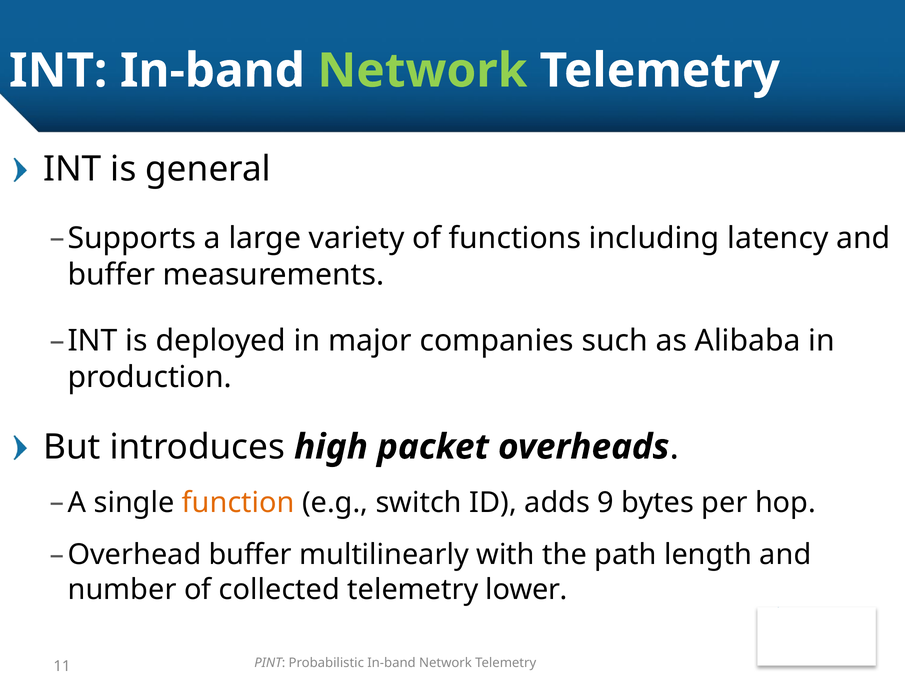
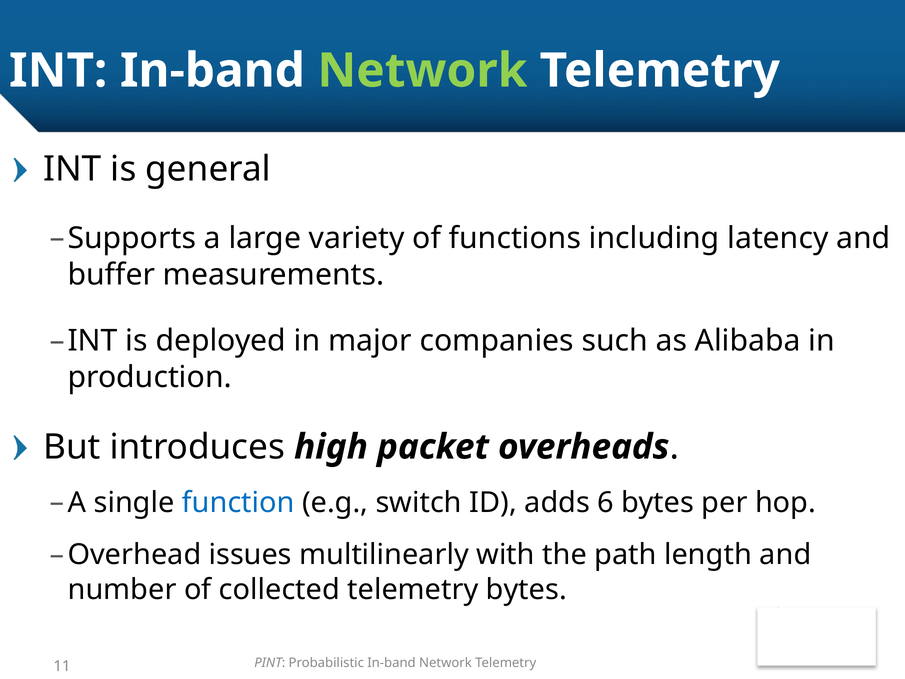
function colour: orange -> blue
9: 9 -> 6
Overhead buffer: buffer -> issues
telemetry lower: lower -> bytes
